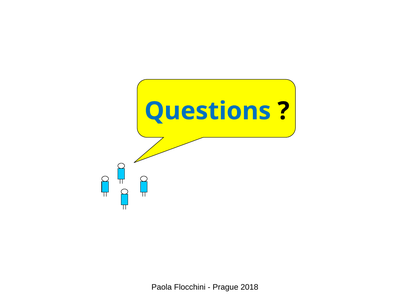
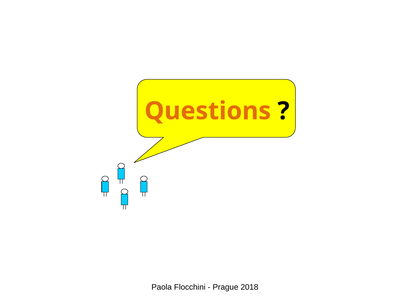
Questions colour: blue -> orange
